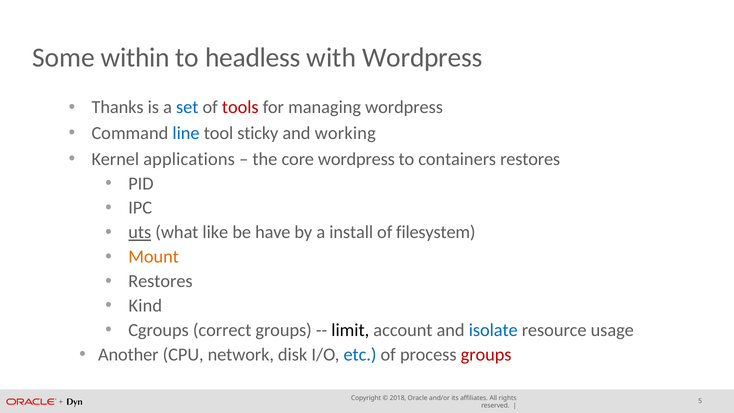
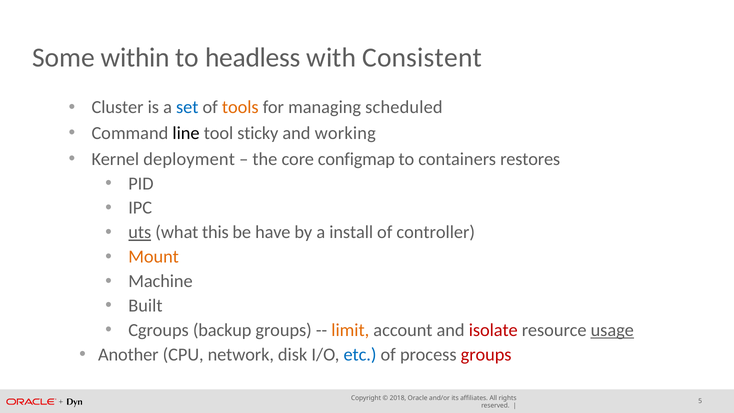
with Wordpress: Wordpress -> Consistent
Thanks: Thanks -> Cluster
tools colour: red -> orange
managing wordpress: wordpress -> scheduled
line colour: blue -> black
applications: applications -> deployment
core wordpress: wordpress -> configmap
like: like -> this
filesystem: filesystem -> controller
Restores at (160, 281): Restores -> Machine
Kind: Kind -> Built
correct: correct -> backup
limit colour: black -> orange
isolate colour: blue -> red
usage underline: none -> present
